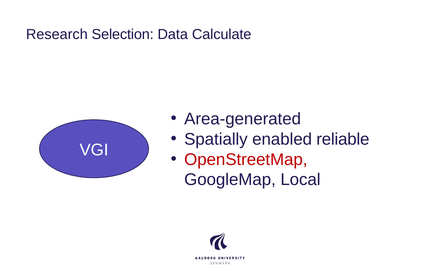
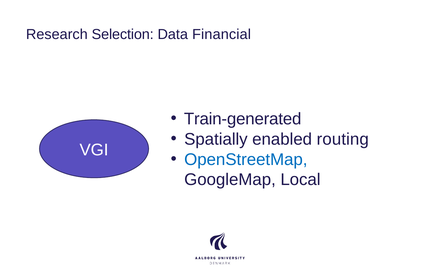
Calculate: Calculate -> Financial
Area-generated: Area-generated -> Train-generated
reliable: reliable -> routing
OpenStreetMap colour: red -> blue
